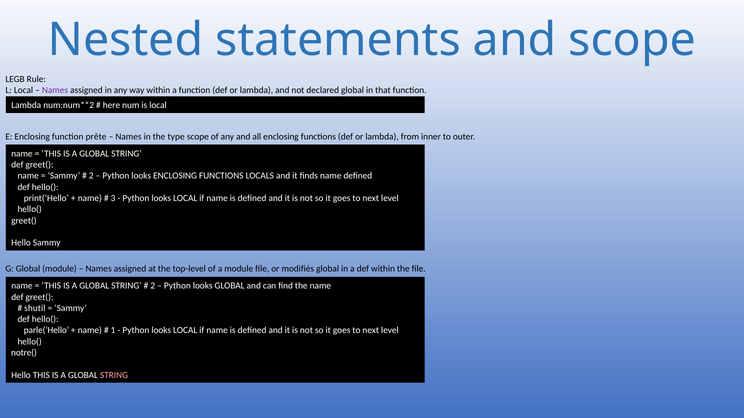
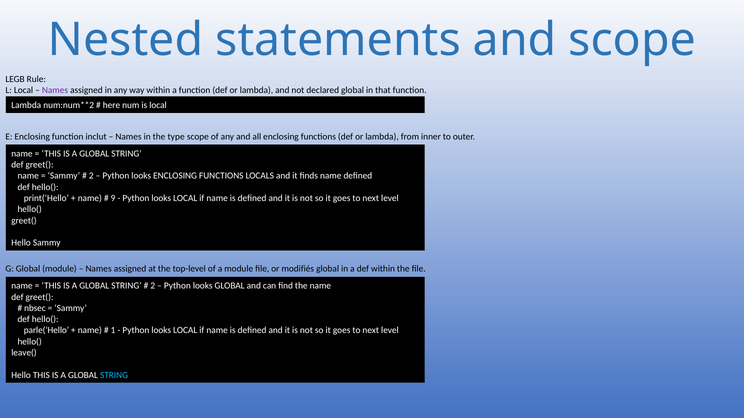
prête: prête -> inclut
3: 3 -> 9
shutil: shutil -> nbsec
notre(: notre( -> leave(
STRING at (114, 375) colour: pink -> light blue
